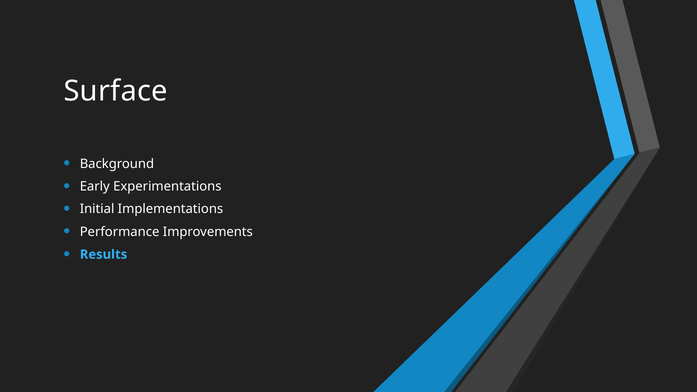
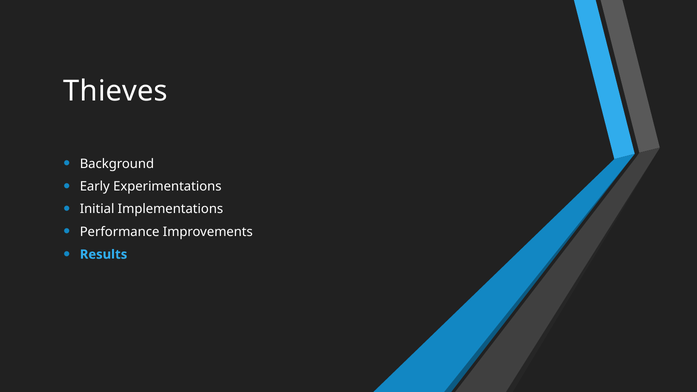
Surface: Surface -> Thieves
